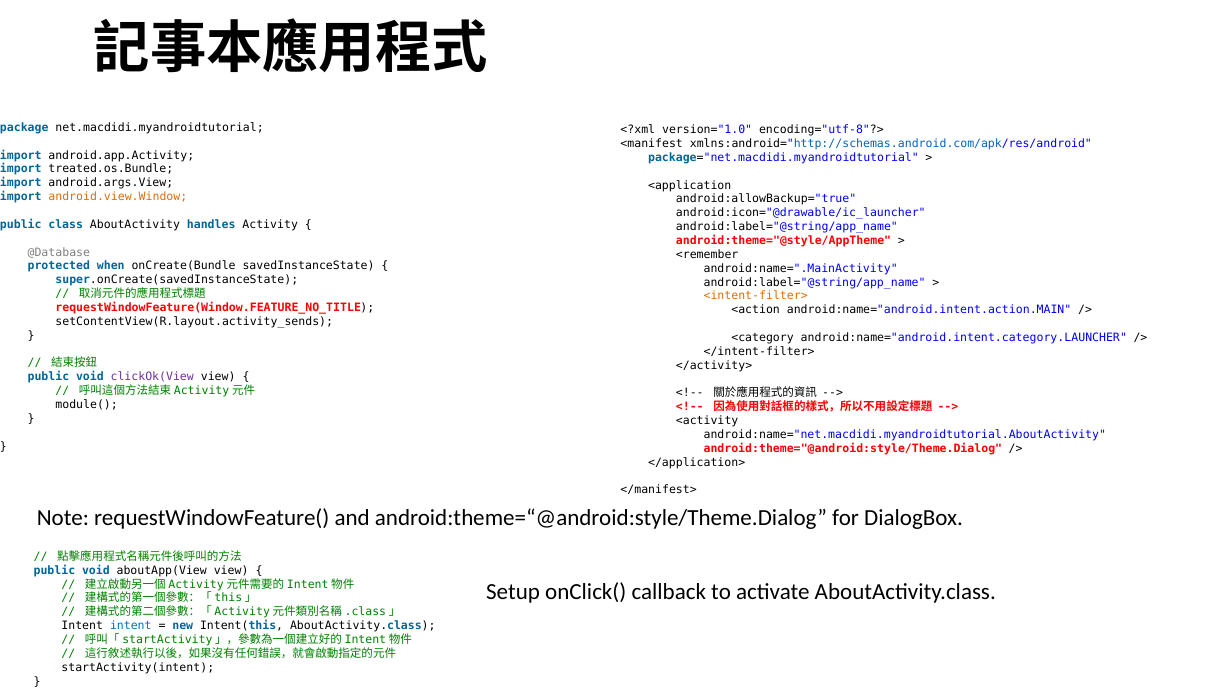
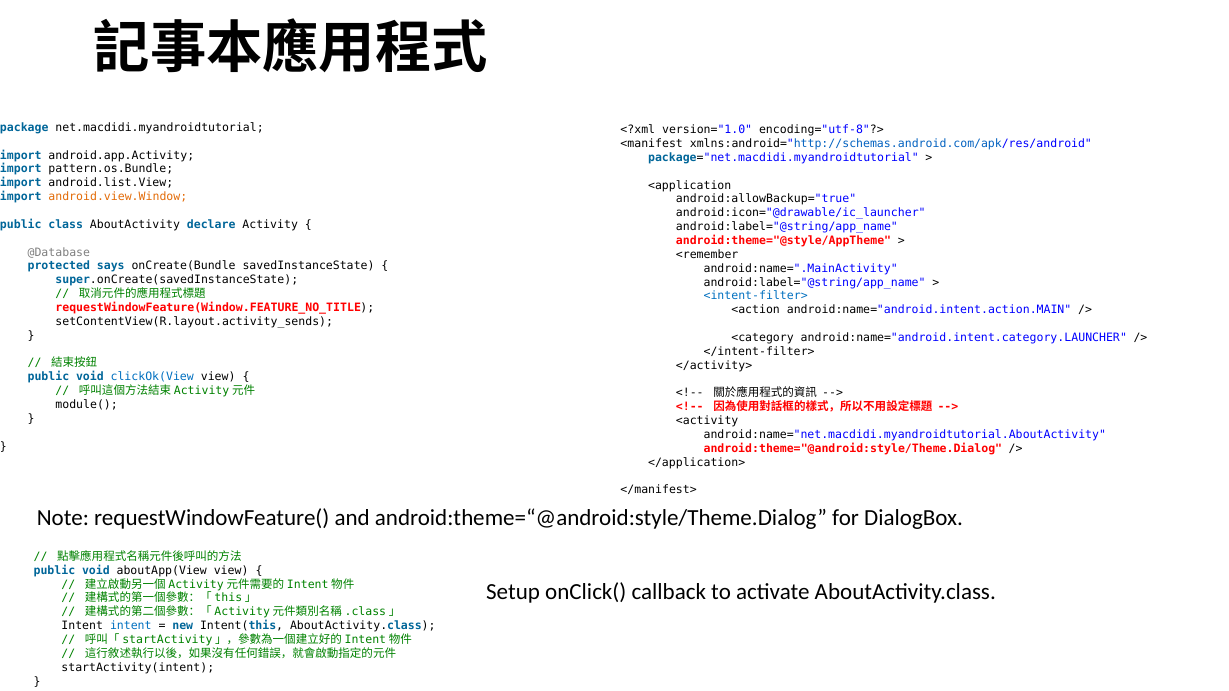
treated.os.Bundle: treated.os.Bundle -> pattern.os.Bundle
android.args.View: android.args.View -> android.list.View
handles: handles -> declare
when: when -> says
<intent-filter> colour: orange -> blue
clickOk(View colour: purple -> blue
